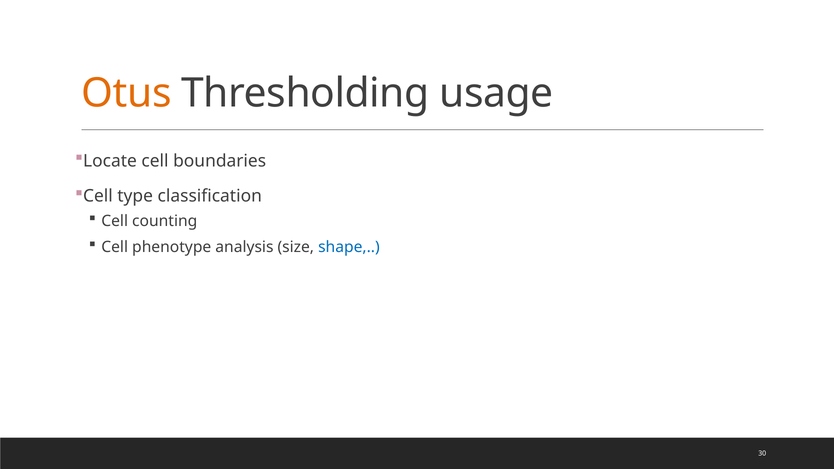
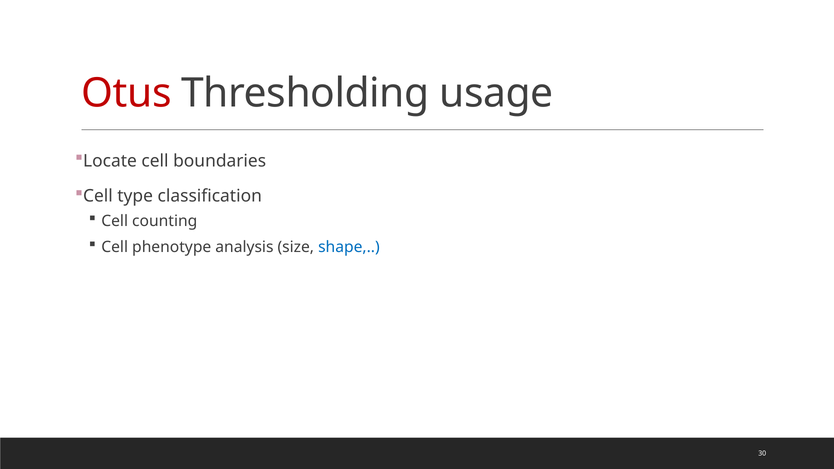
Otus colour: orange -> red
